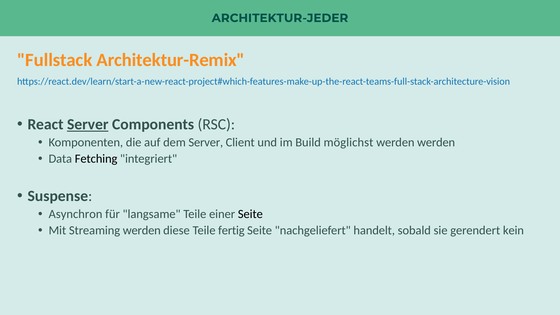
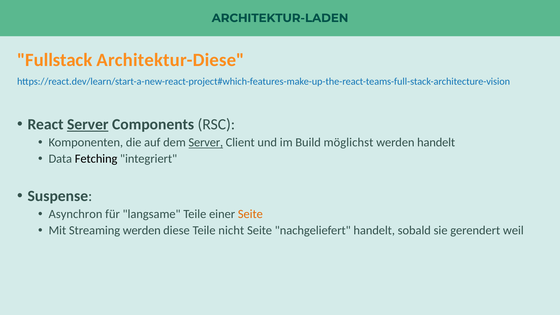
ARCHITEKTUR-JEDER: ARCHITEKTUR-JEDER -> ARCHITEKTUR-LADEN
Architektur-Remix: Architektur-Remix -> Architektur-Diese
Server at (206, 143) underline: none -> present
werden werden: werden -> handelt
Seite at (250, 214) colour: black -> orange
fertig: fertig -> nicht
kein: kein -> weil
